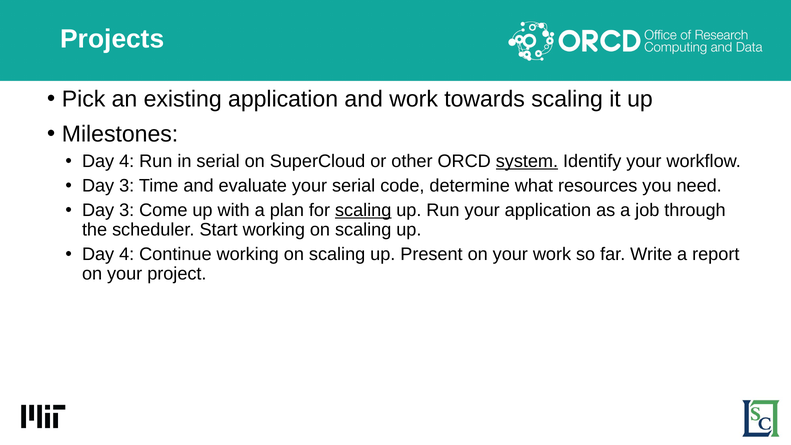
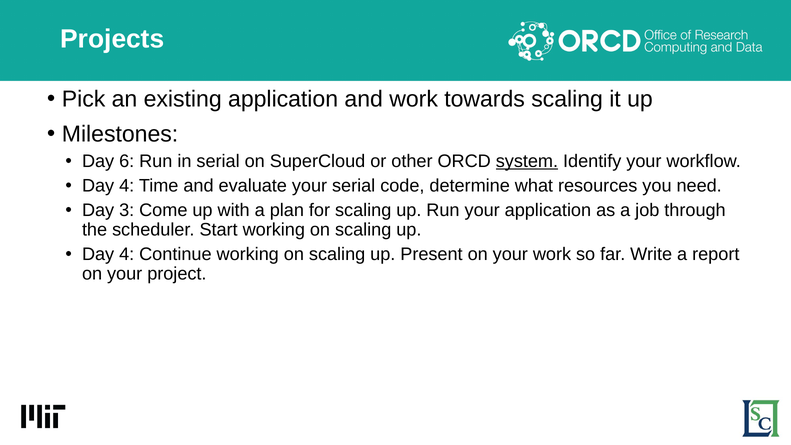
4 at (127, 161): 4 -> 6
3 at (127, 186): 3 -> 4
scaling at (363, 210) underline: present -> none
